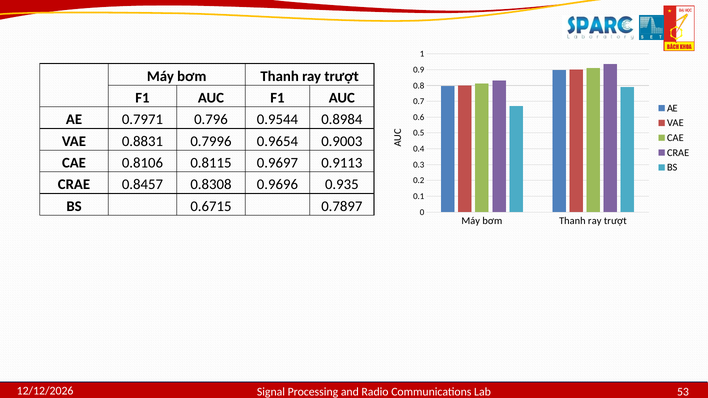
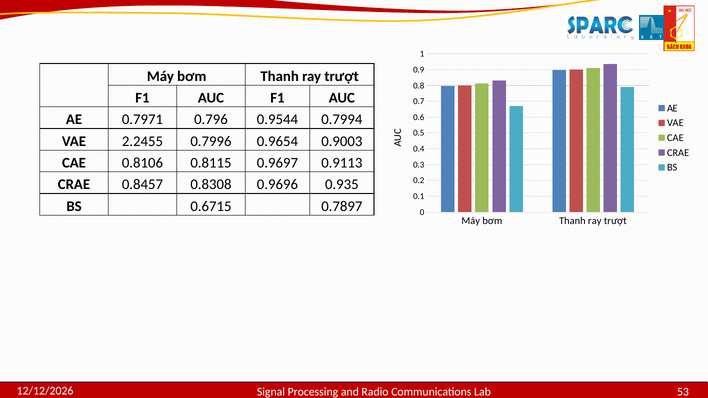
0.8984: 0.8984 -> 0.7994
0.8831: 0.8831 -> 2.2455
